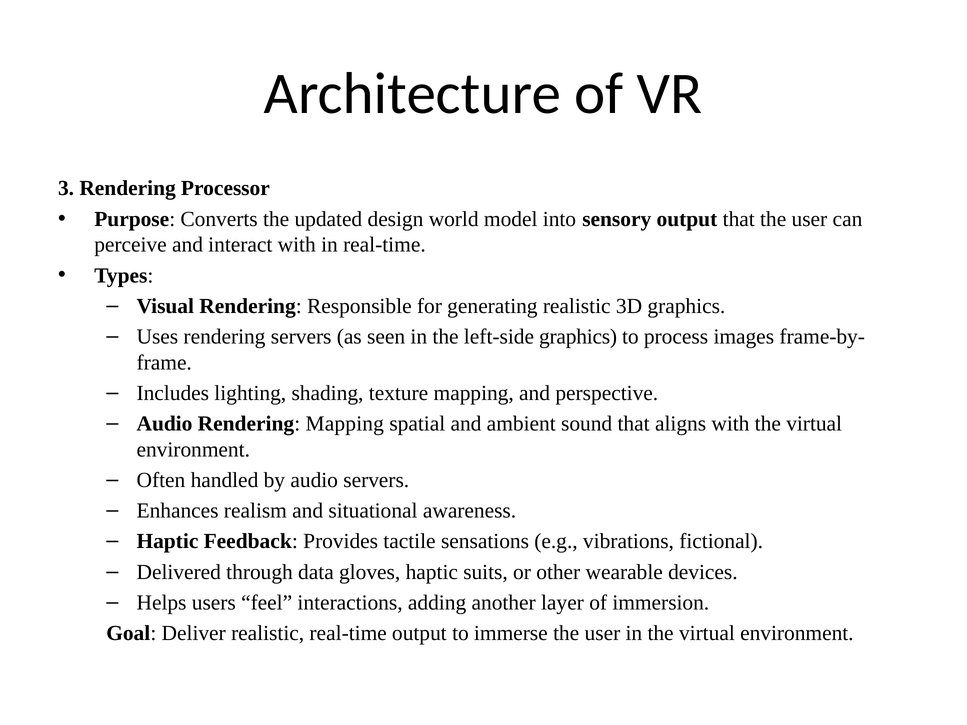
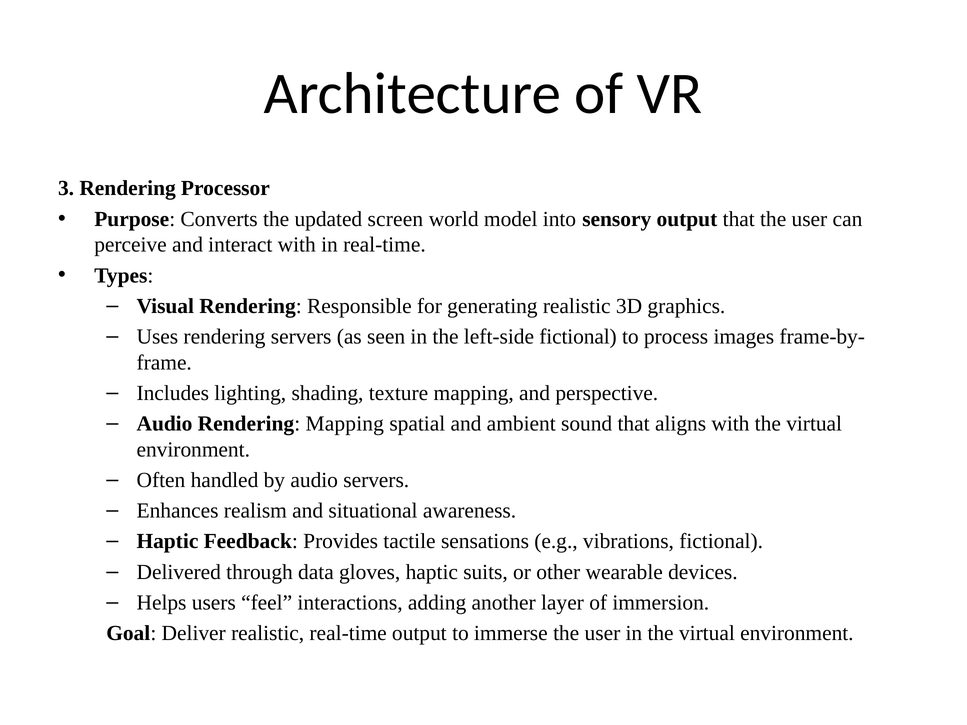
design: design -> screen
left-side graphics: graphics -> fictional
